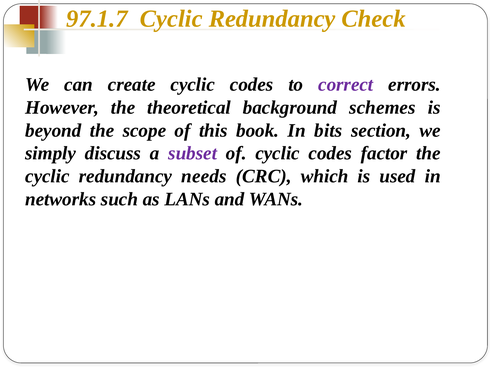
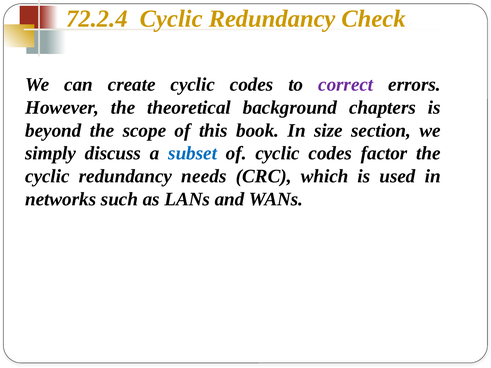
97.1.7: 97.1.7 -> 72.2.4
schemes: schemes -> chapters
bits: bits -> size
subset colour: purple -> blue
